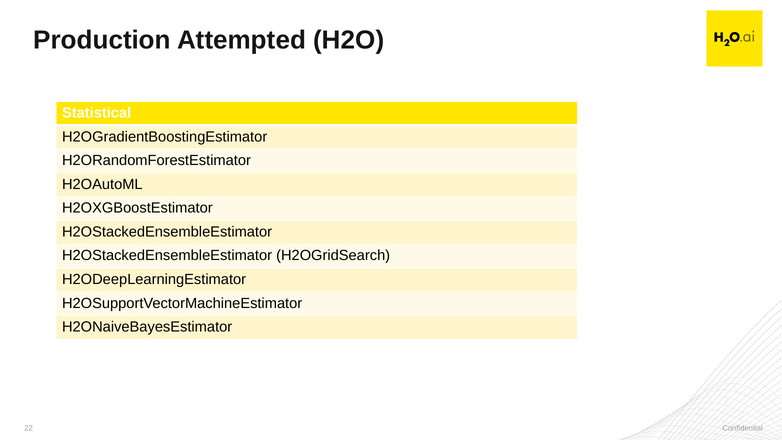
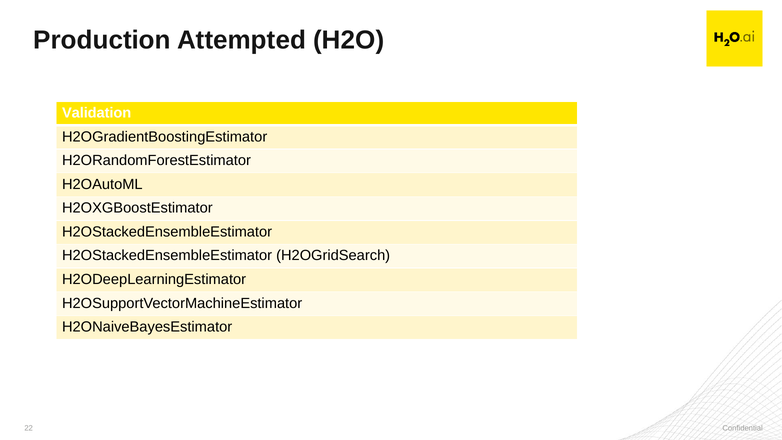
Statistical: Statistical -> Validation
